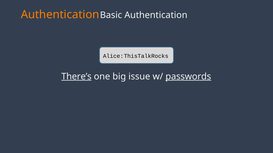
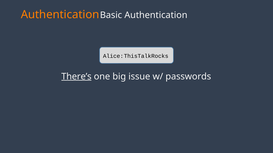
passwords underline: present -> none
